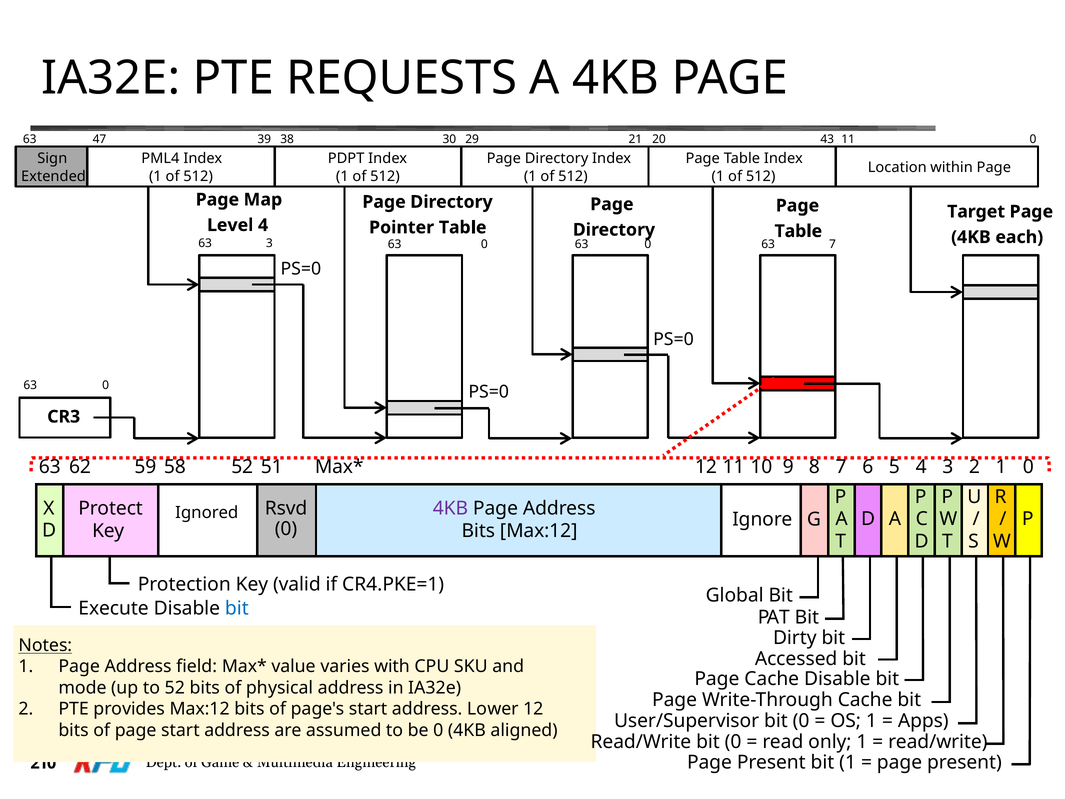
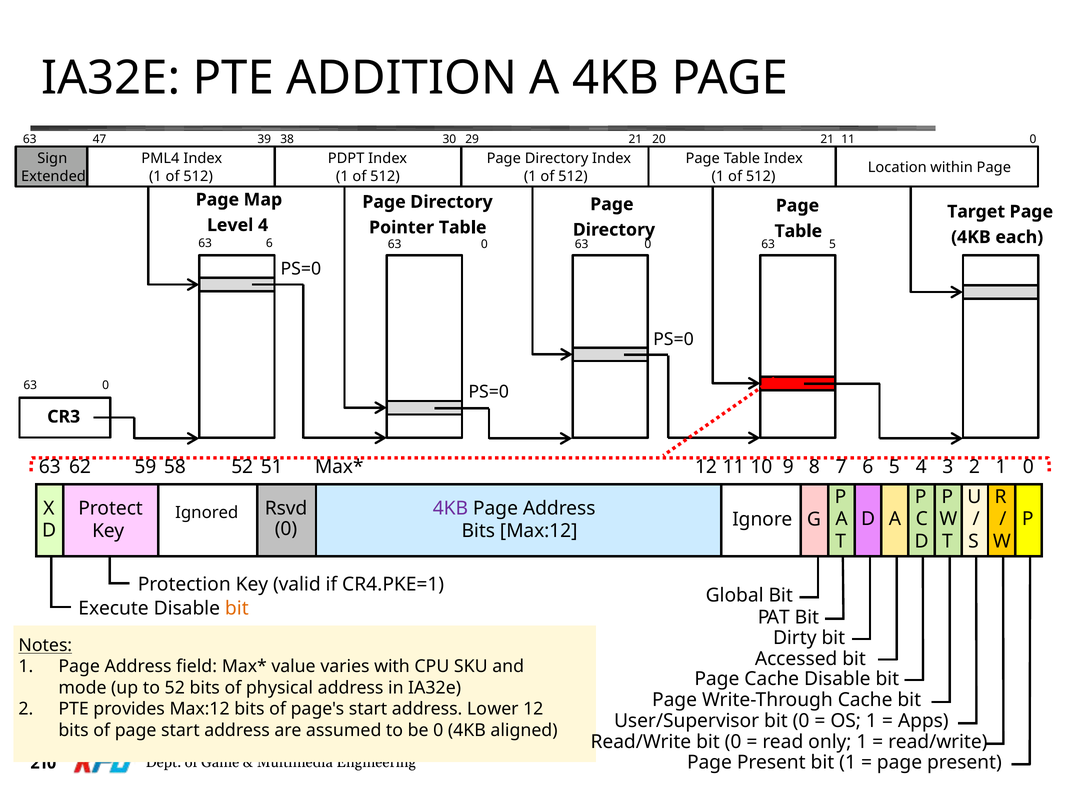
REQUESTS: REQUESTS -> ADDITION
43 at (827, 139): 43 -> 21
63 3: 3 -> 6
63 7: 7 -> 5
bit at (237, 608) colour: blue -> orange
